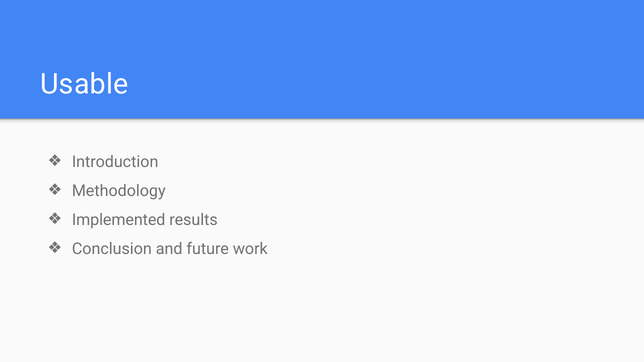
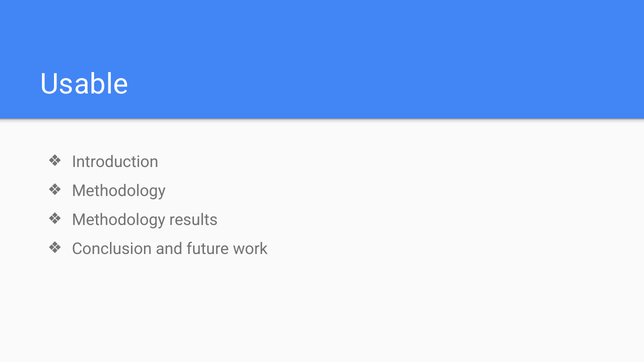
Implemented at (119, 220): Implemented -> Methodology
